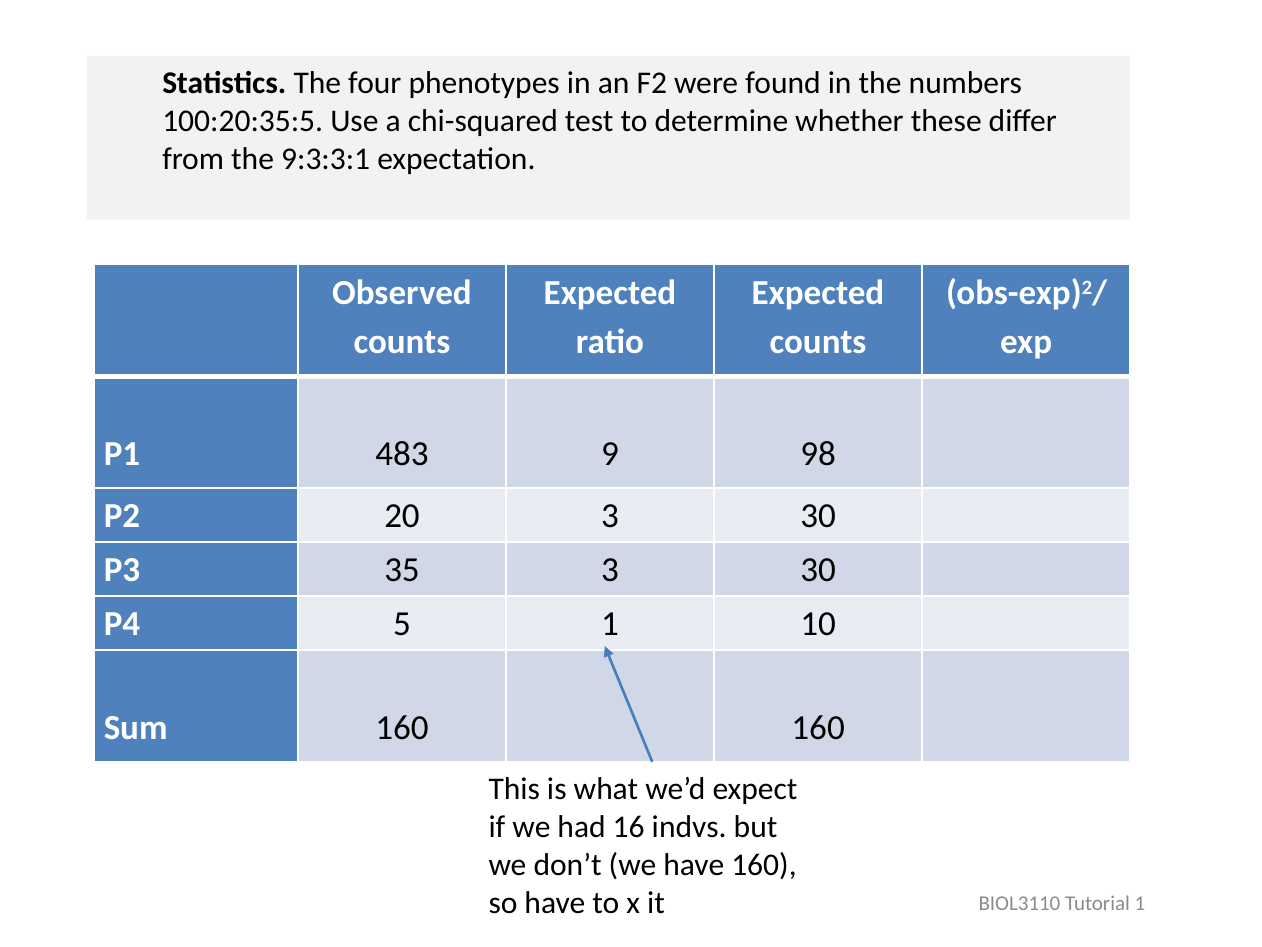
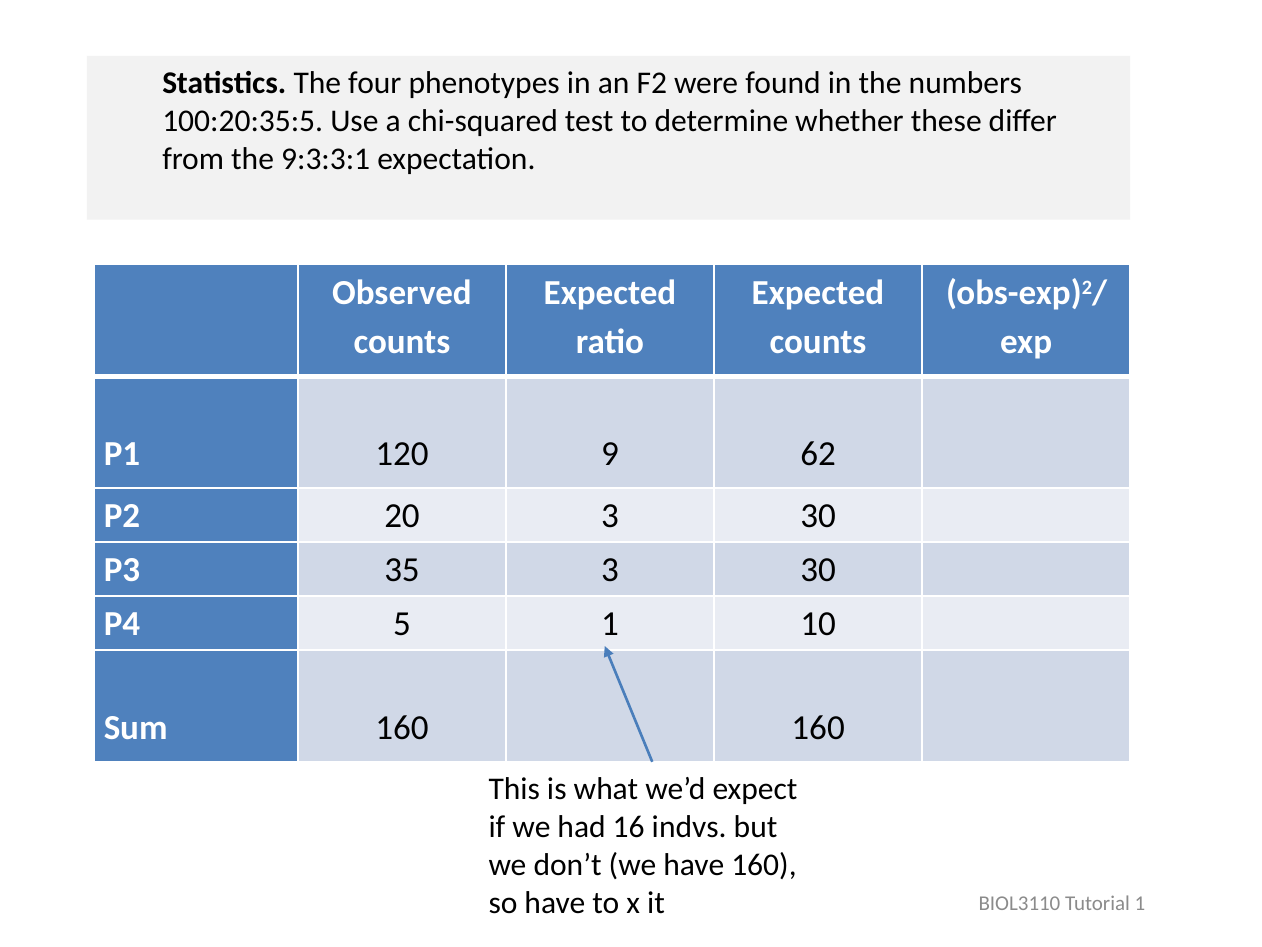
483: 483 -> 120
98: 98 -> 62
